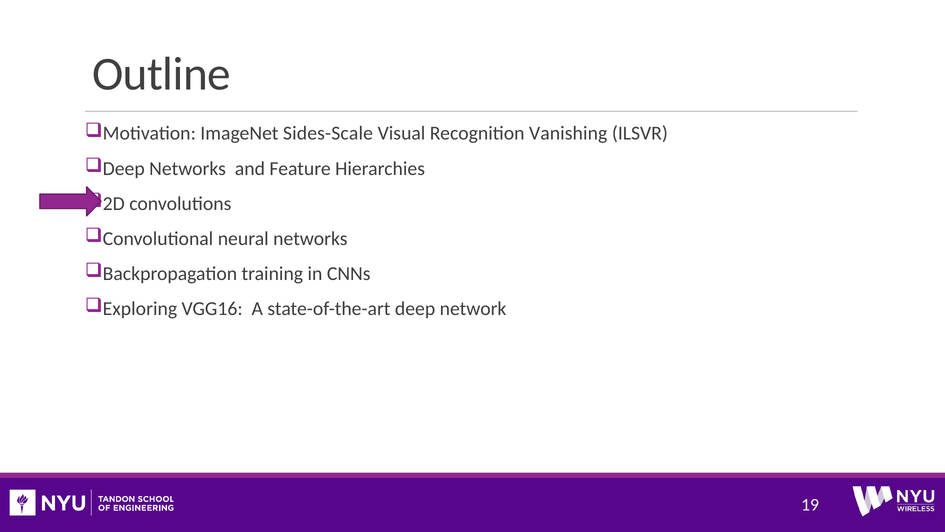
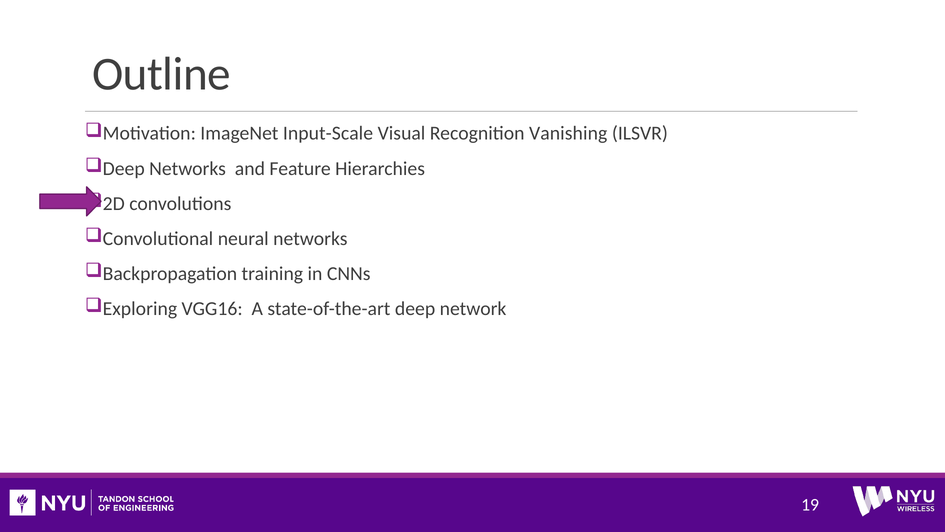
Sides-Scale: Sides-Scale -> Input-Scale
